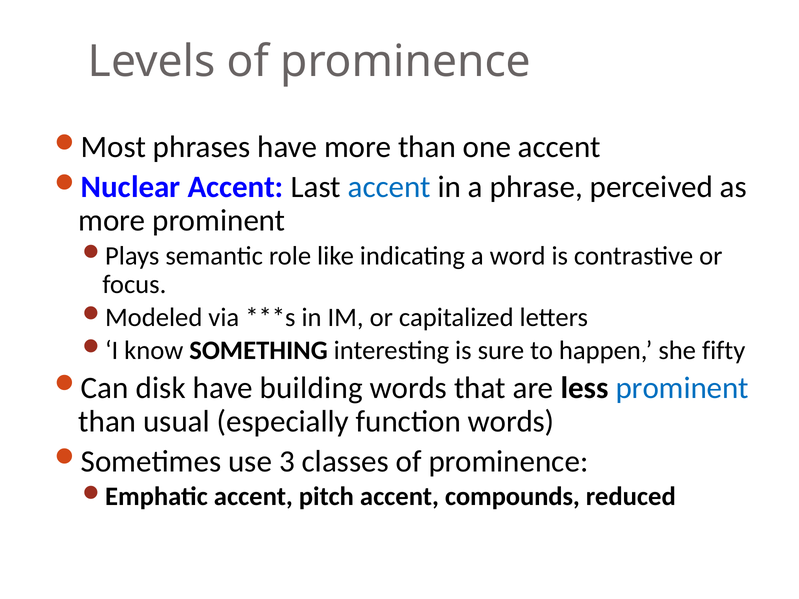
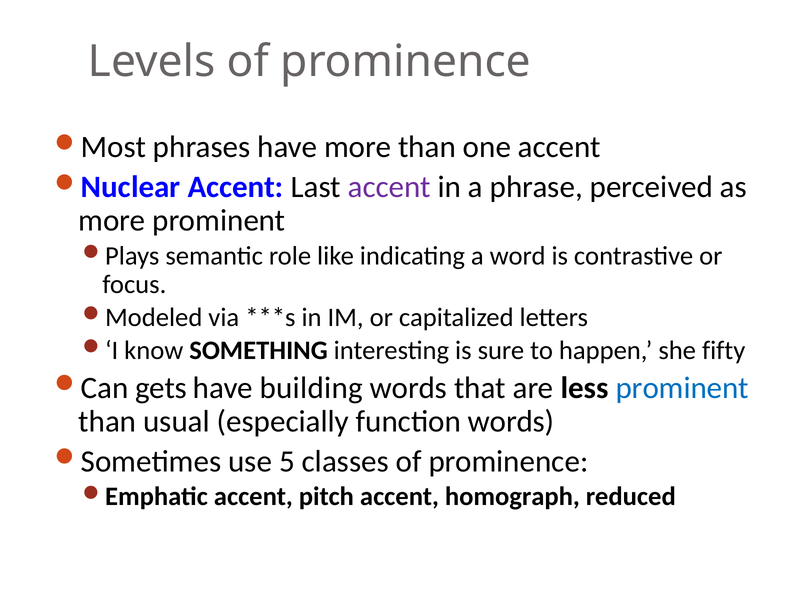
accent at (389, 187) colour: blue -> purple
disk: disk -> gets
3: 3 -> 5
compounds: compounds -> homograph
